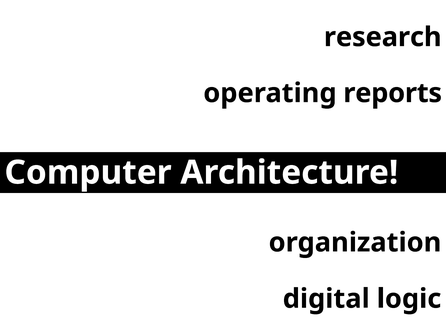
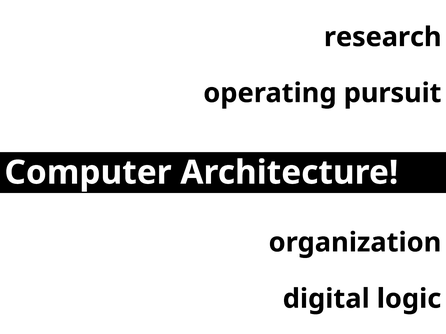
reports: reports -> pursuit
